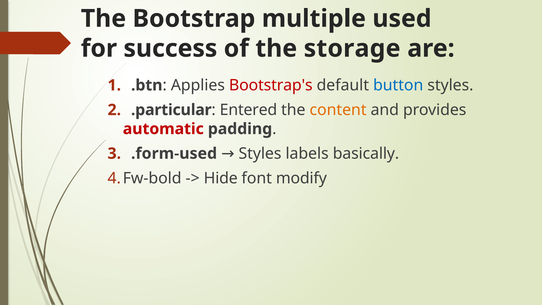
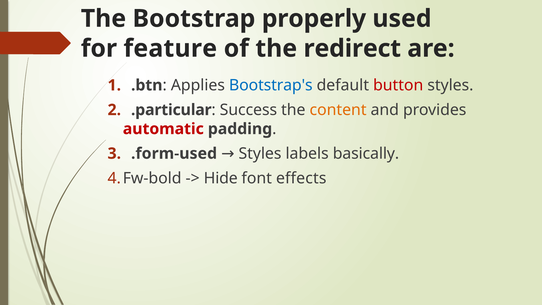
multiple: multiple -> properly
success: success -> feature
storage: storage -> redirect
Bootstrap's colour: red -> blue
button colour: blue -> red
Entered: Entered -> Success
modify: modify -> effects
